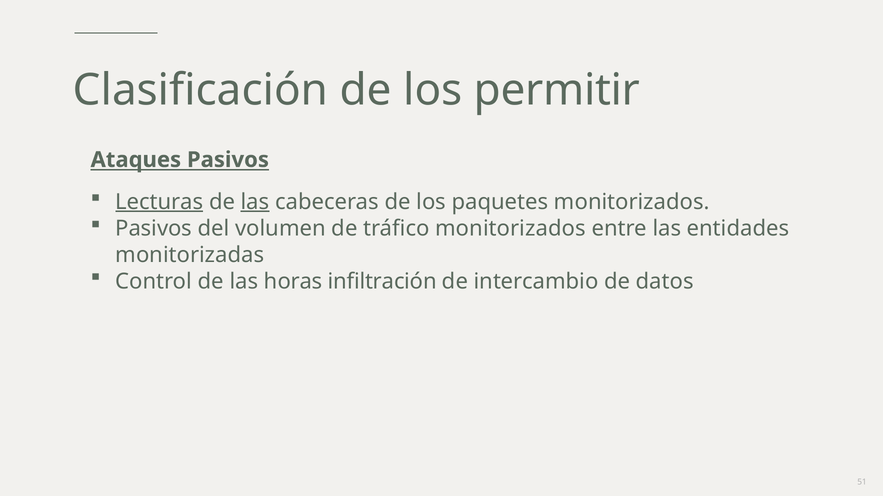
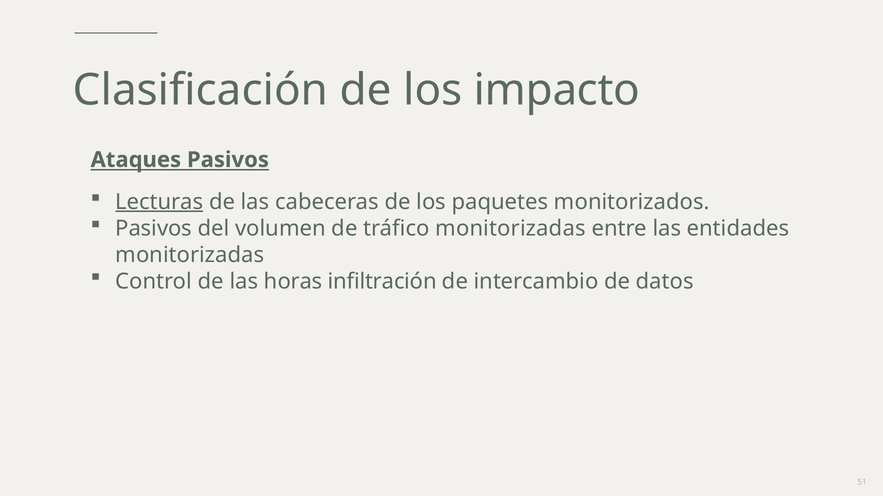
permitir: permitir -> impacto
las at (255, 202) underline: present -> none
tráfico monitorizados: monitorizados -> monitorizadas
